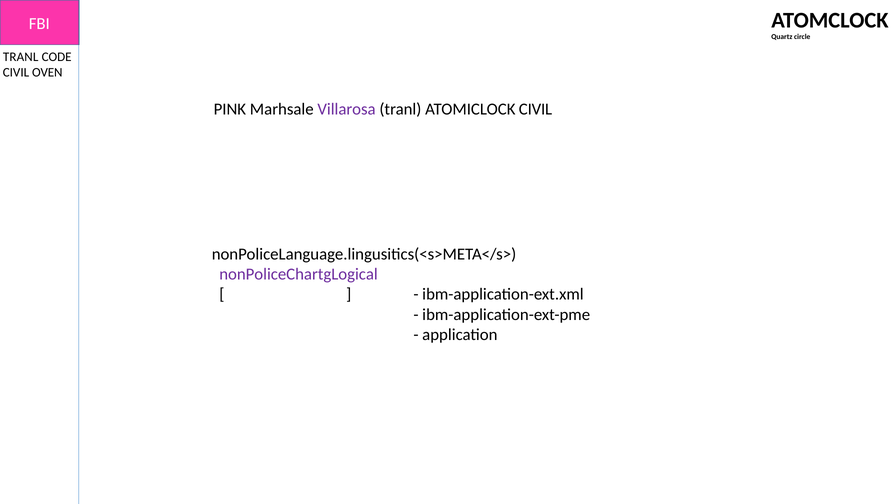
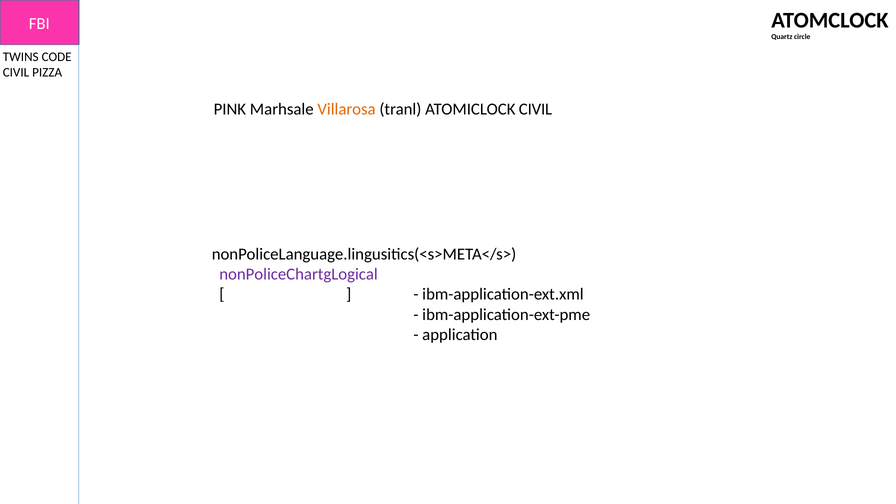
TRANL at (21, 57): TRANL -> TWINS
OVEN: OVEN -> PIZZA
Villarosa colour: purple -> orange
